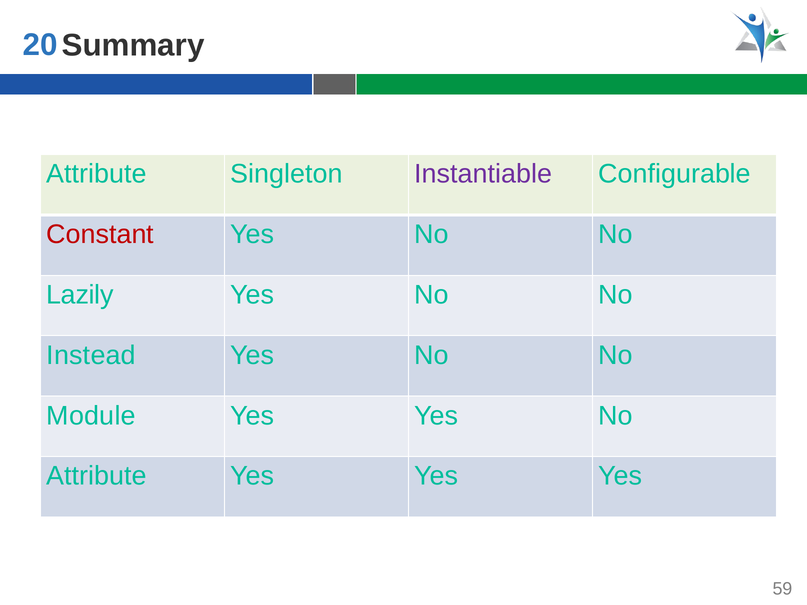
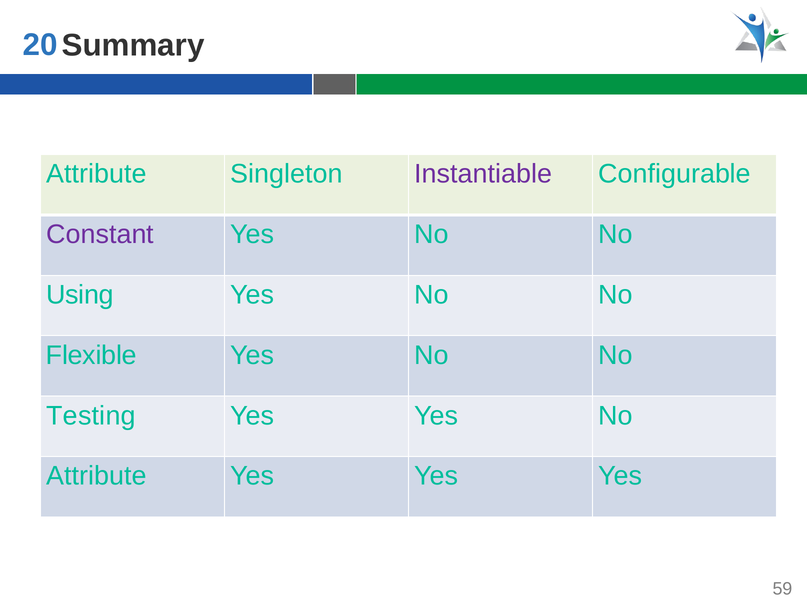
Constant colour: red -> purple
Lazily: Lazily -> Using
Instead: Instead -> Flexible
Module: Module -> Testing
